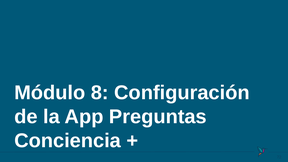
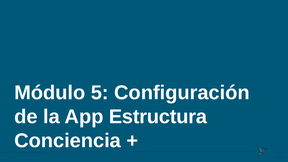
8: 8 -> 5
Preguntas: Preguntas -> Estructura
